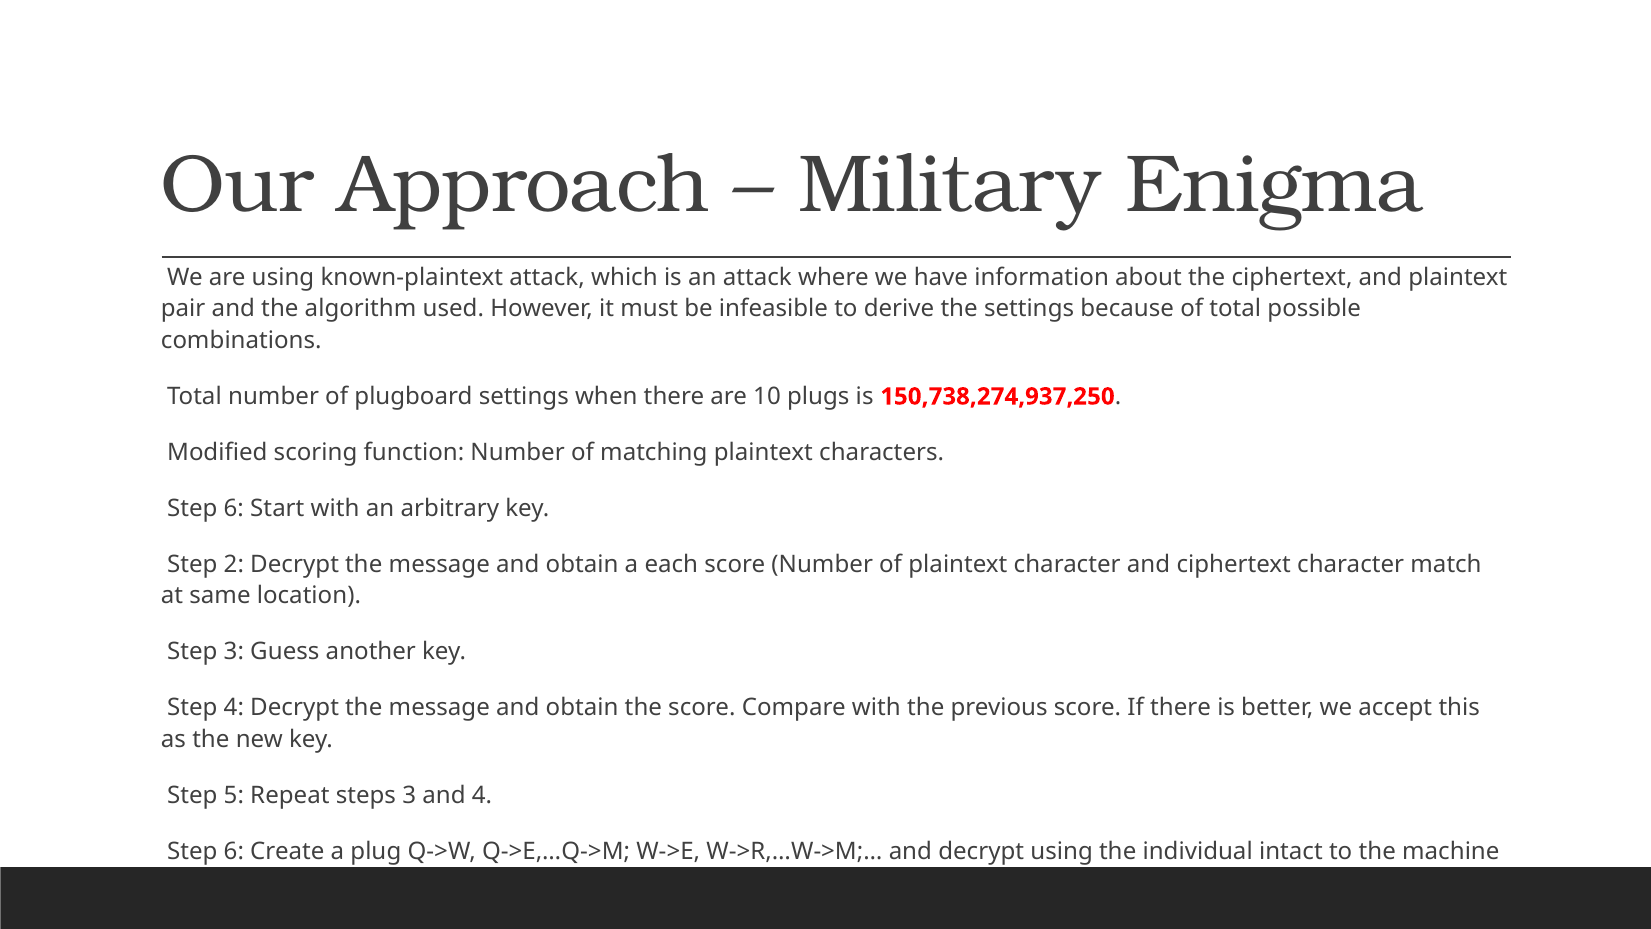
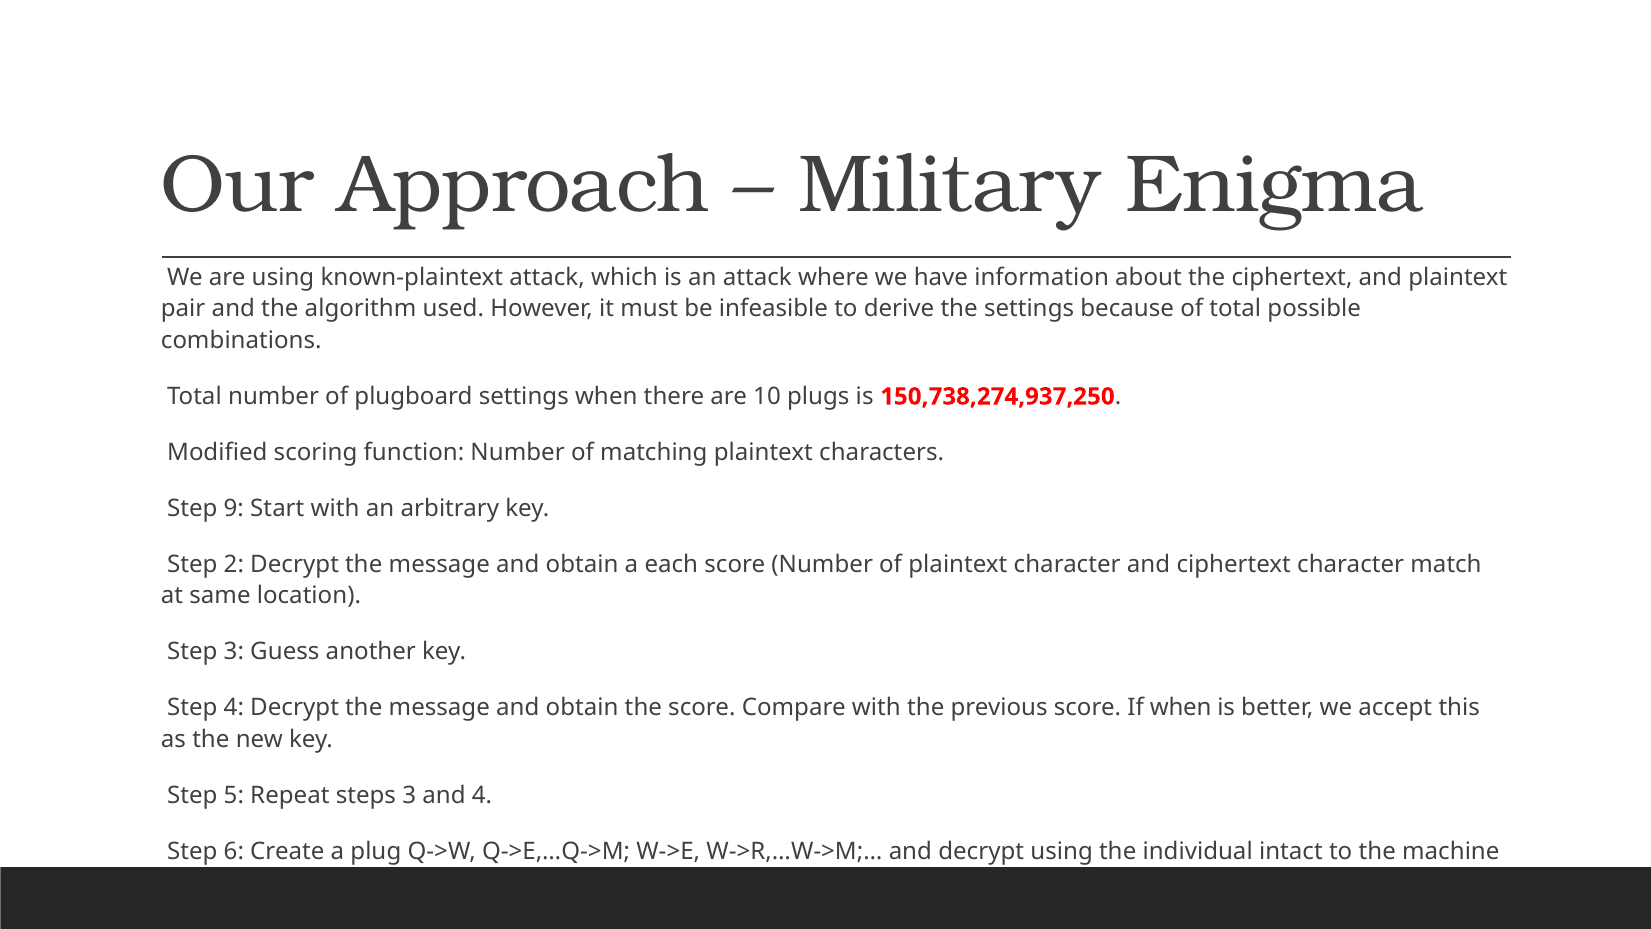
6 at (234, 508): 6 -> 9
If there: there -> when
